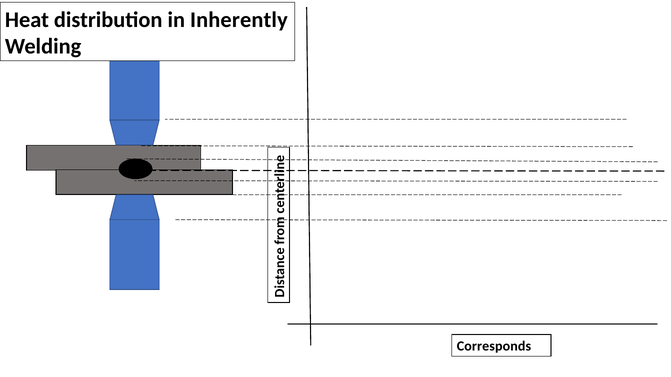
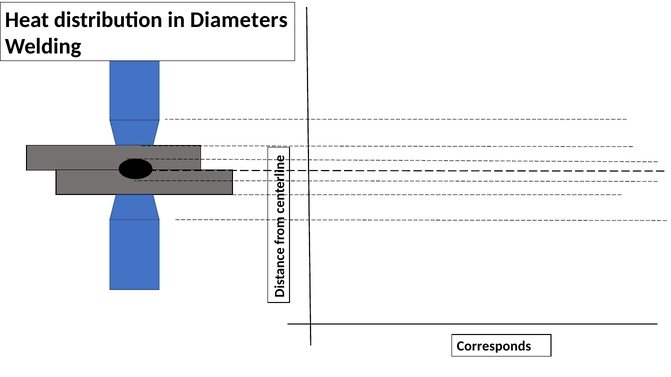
Inherently: Inherently -> Diameters
